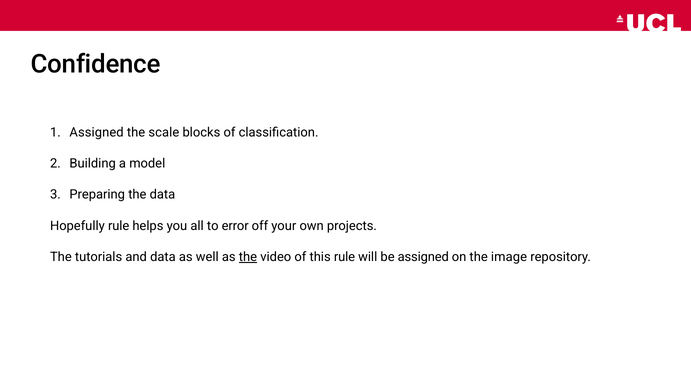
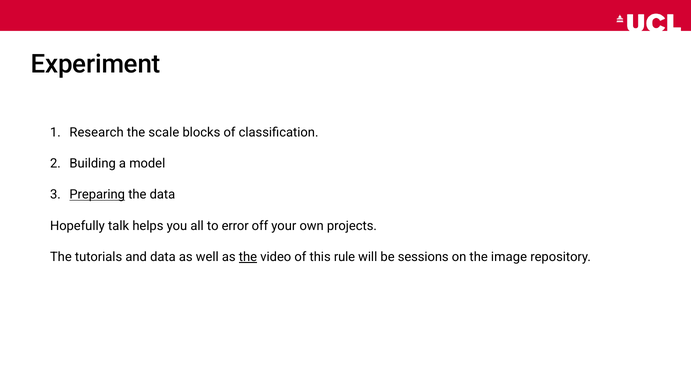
Confidence: Confidence -> Experiment
Assigned at (97, 132): Assigned -> Research
Preparing underline: none -> present
Hopefully rule: rule -> talk
be assigned: assigned -> sessions
